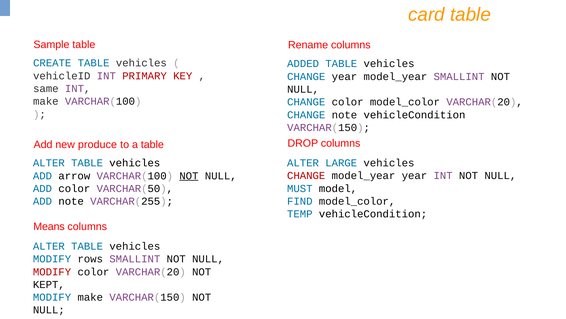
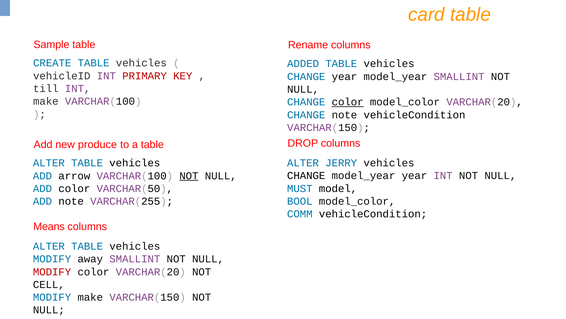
same: same -> till
color at (348, 102) underline: none -> present
LARGE: LARGE -> JERRY
CHANGE at (306, 175) colour: red -> black
FIND: FIND -> BOOL
TEMP: TEMP -> COMM
rows: rows -> away
KEPT: KEPT -> CELL
